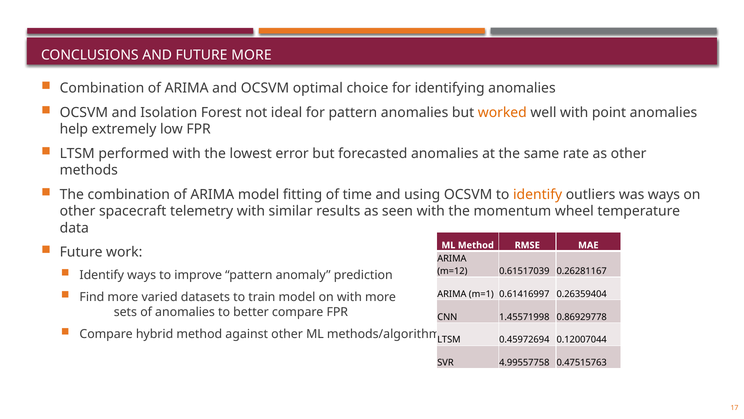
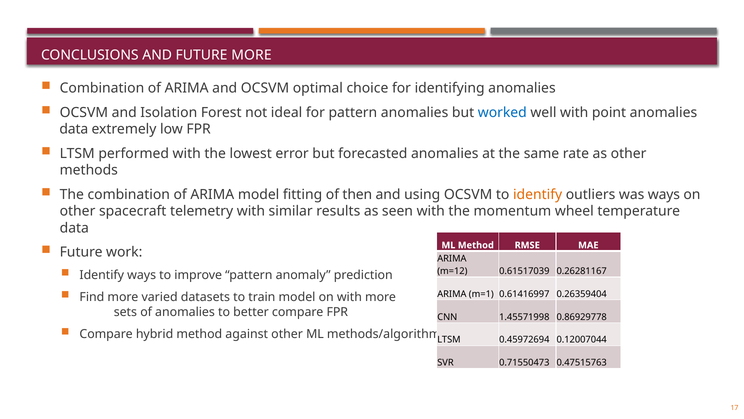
worked colour: orange -> blue
help at (74, 129): help -> data
time: time -> then
4.99557758: 4.99557758 -> 0.71550473
